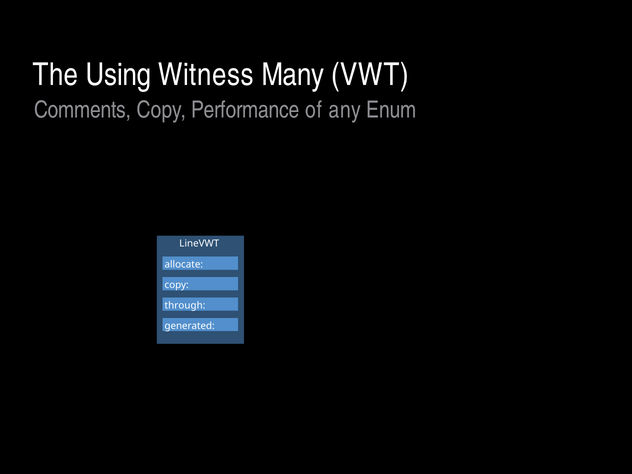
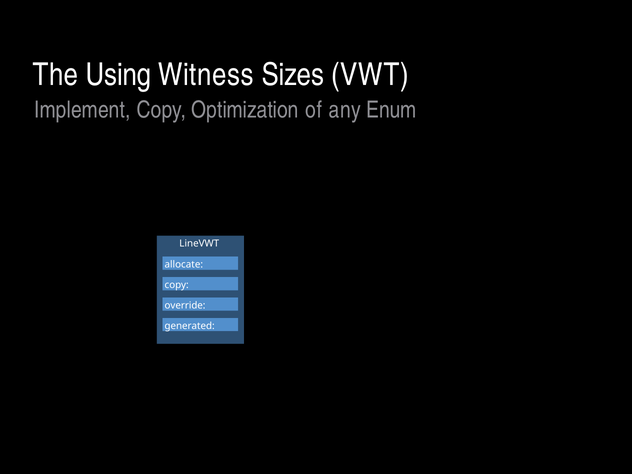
Many: Many -> Sizes
Comments: Comments -> Implement
Performance: Performance -> Optimization
through: through -> override
